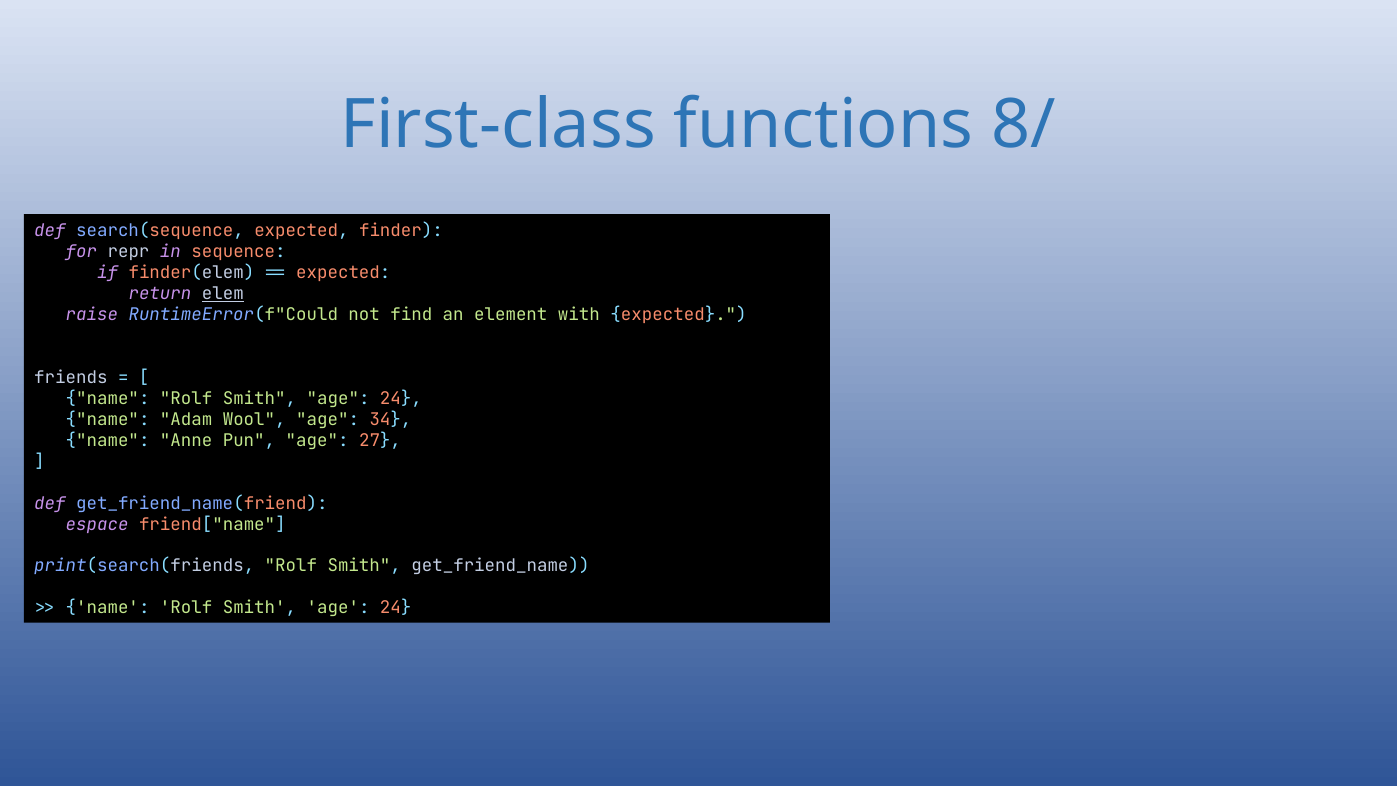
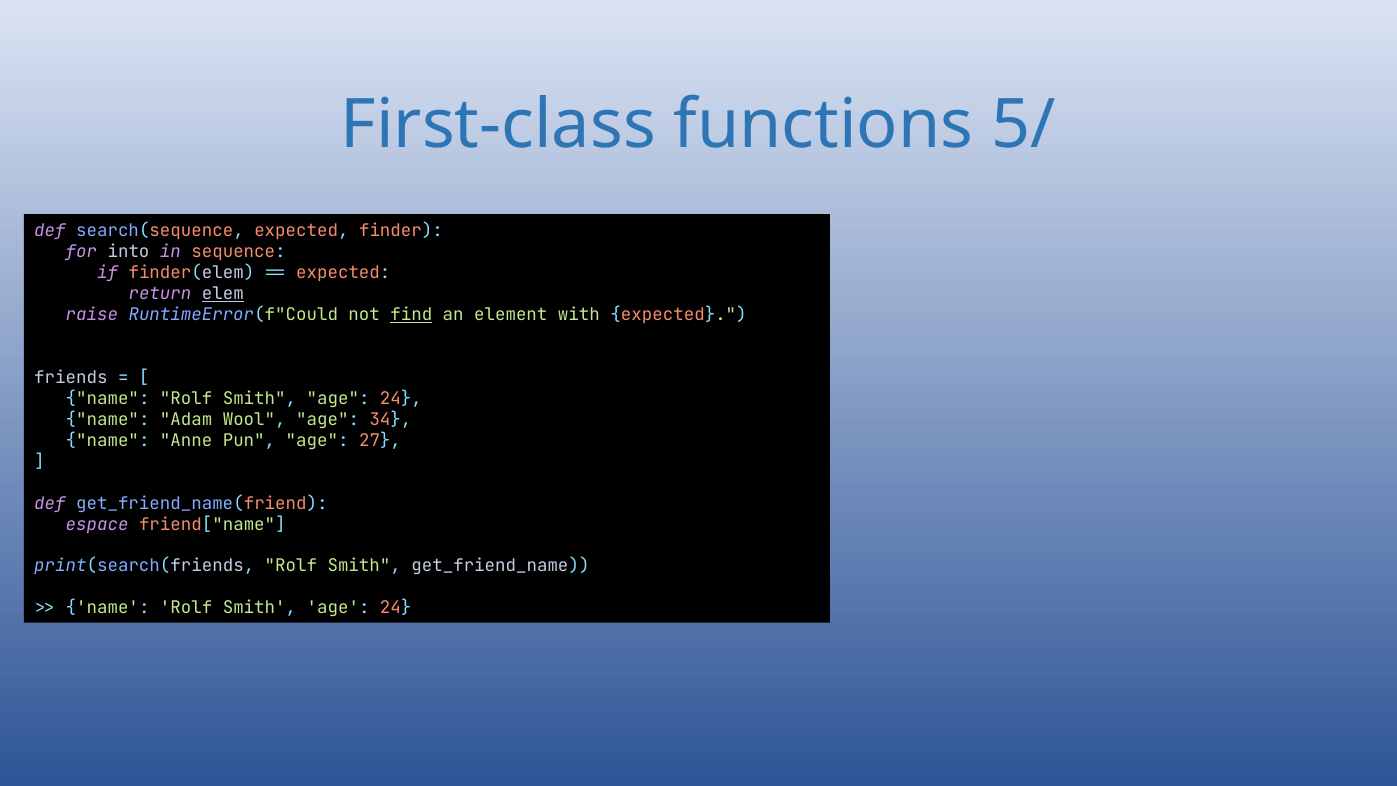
8/: 8/ -> 5/
repr: repr -> into
find underline: none -> present
